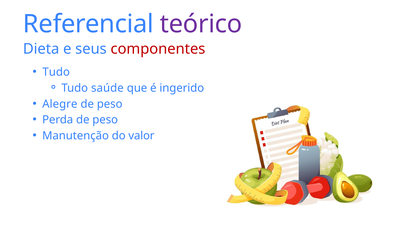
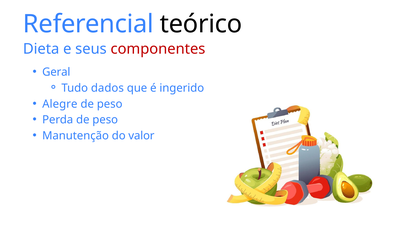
teórico colour: purple -> black
Tudo at (56, 72): Tudo -> Geral
saúde: saúde -> dados
